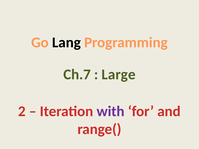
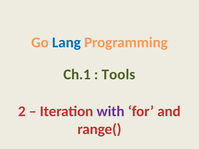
Lang colour: black -> blue
Ch.7: Ch.7 -> Ch.1
Large: Large -> Tools
